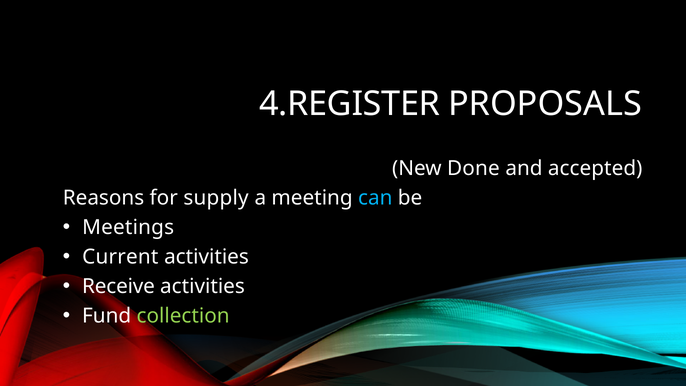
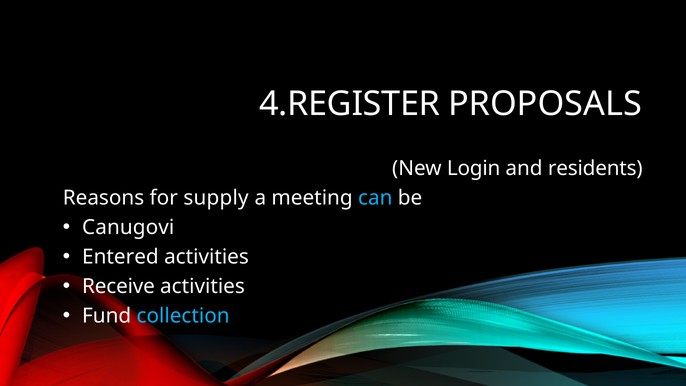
Done: Done -> Login
accepted: accepted -> residents
Meetings: Meetings -> Canugovi
Current: Current -> Entered
collection colour: light green -> light blue
